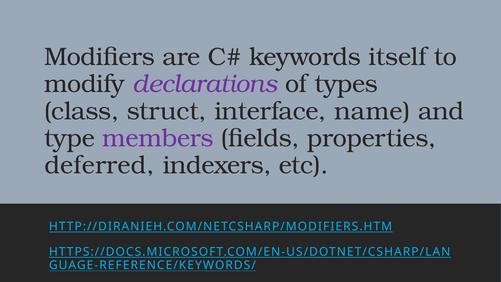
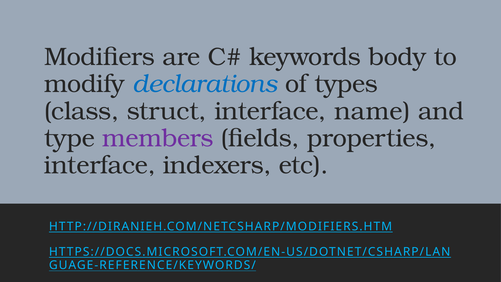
itself: itself -> body
declarations colour: purple -> blue
deferred at (100, 165): deferred -> interface
